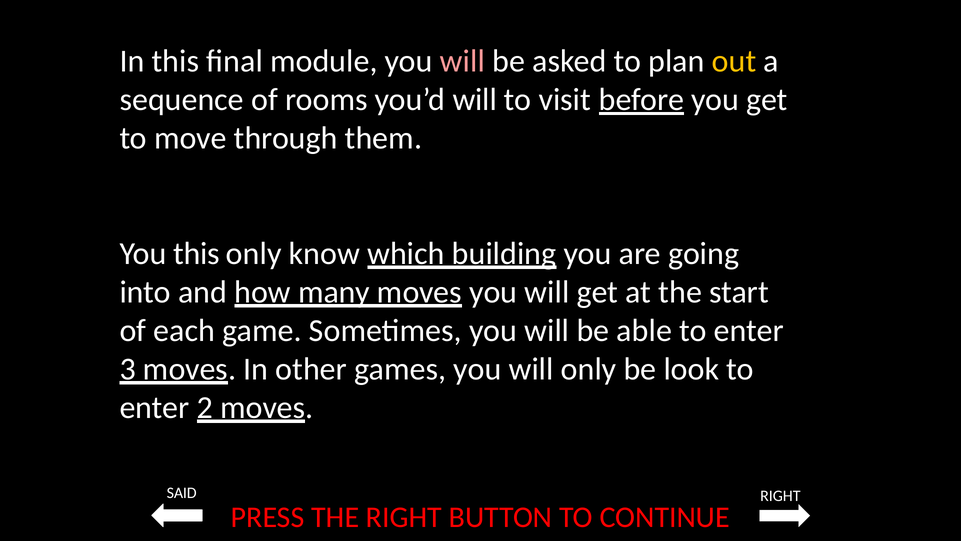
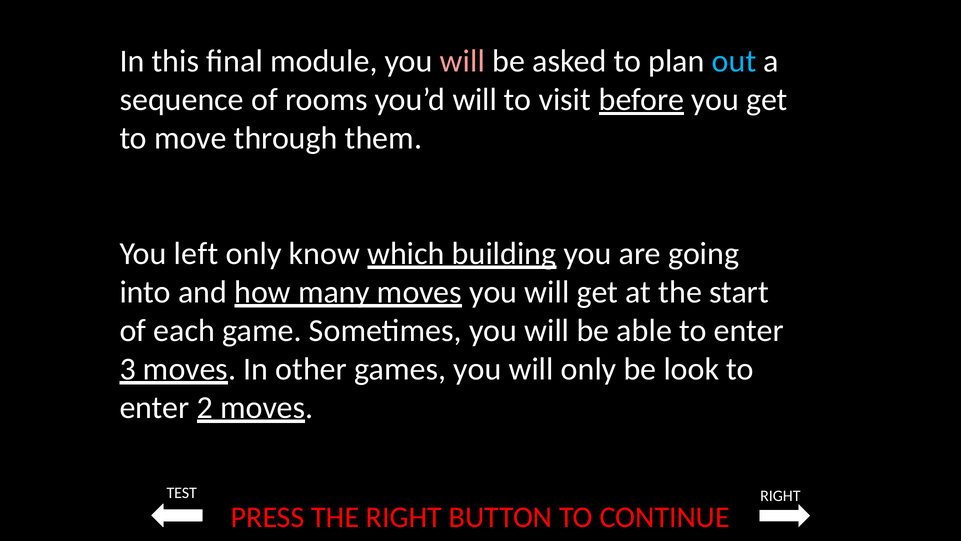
out colour: yellow -> light blue
You this: this -> left
SAID: SAID -> TEST
